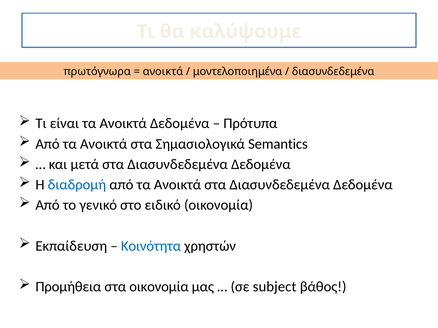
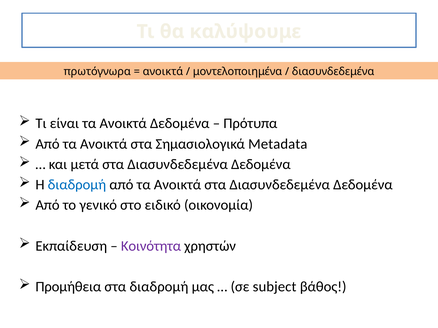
Semantics: Semantics -> Metadata
Κοινότητα colour: blue -> purple
στα οικονομία: οικονομία -> διαδρομή
